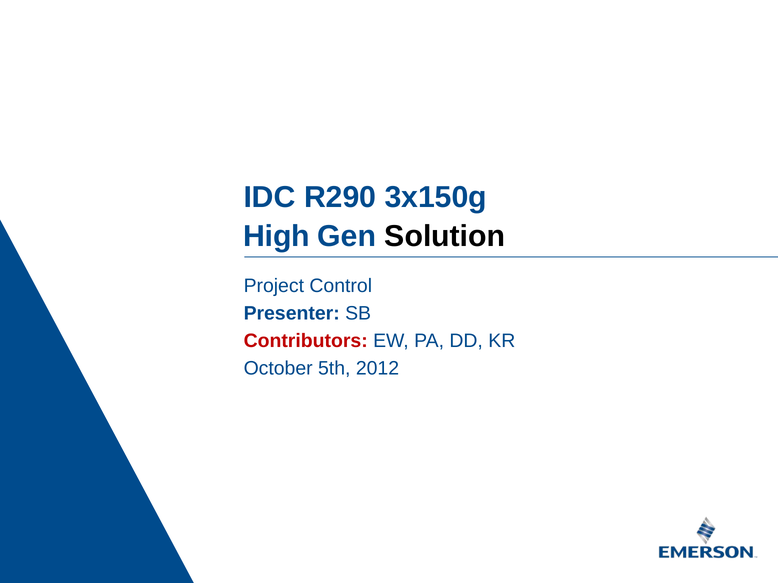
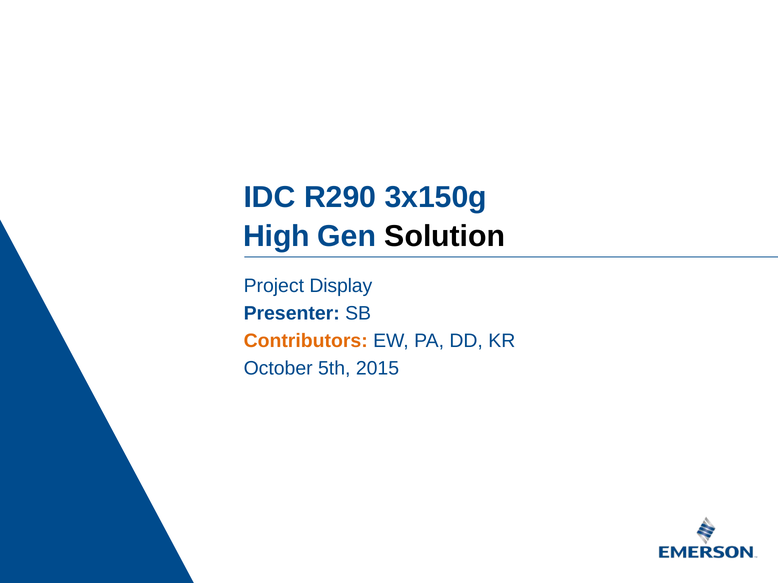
Control: Control -> Display
Contributors colour: red -> orange
2012: 2012 -> 2015
